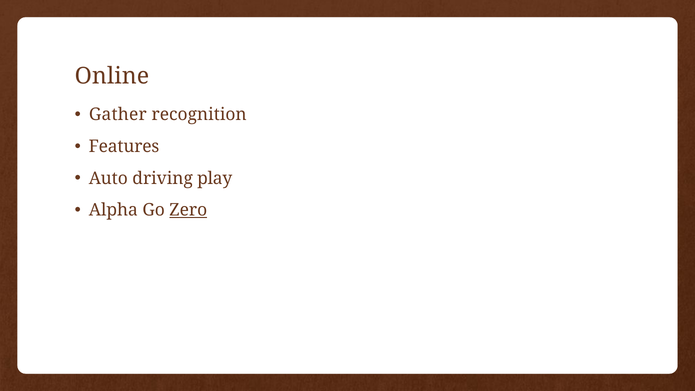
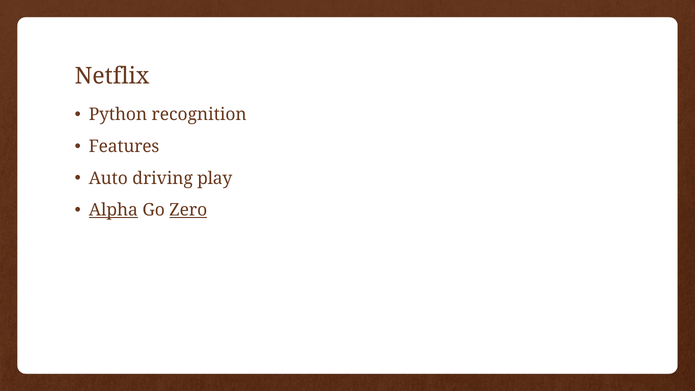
Online: Online -> Netflix
Gather: Gather -> Python
Alpha underline: none -> present
